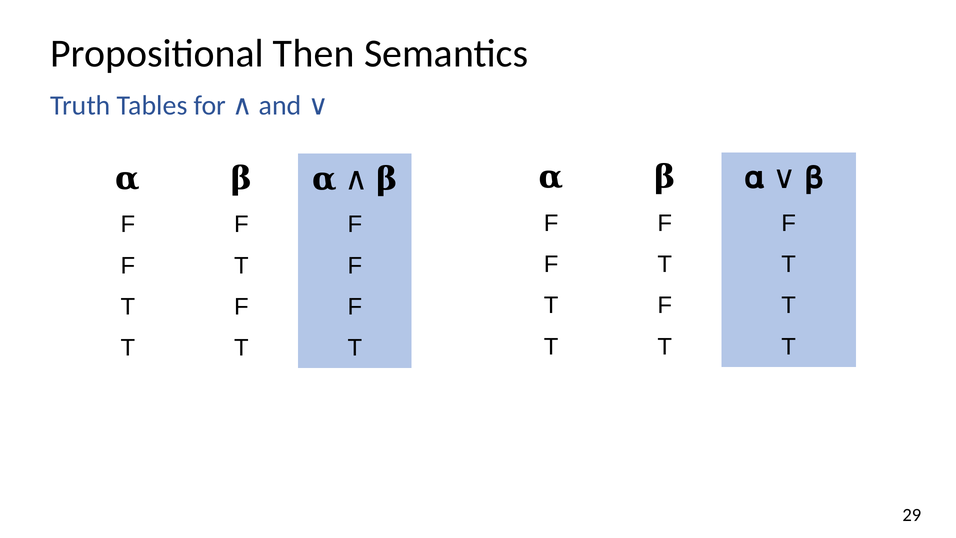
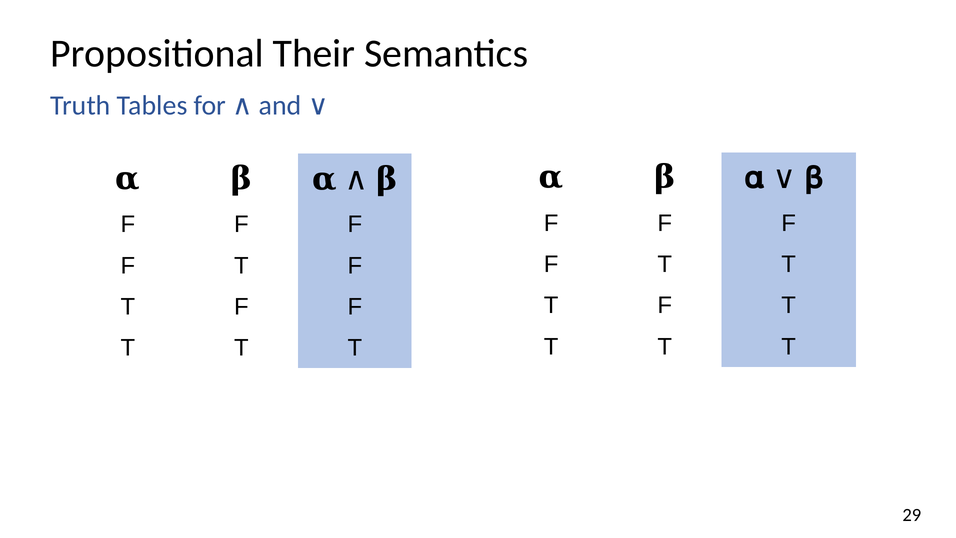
Then: Then -> Their
